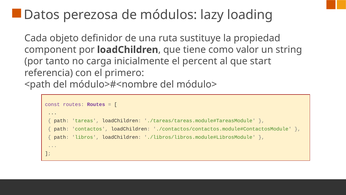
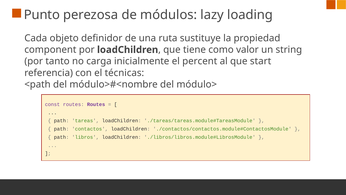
Datos: Datos -> Punto
primero: primero -> técnicas
